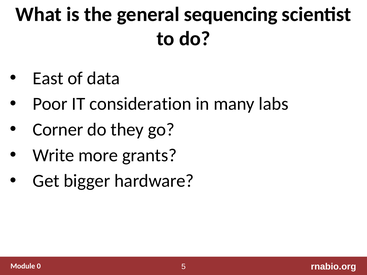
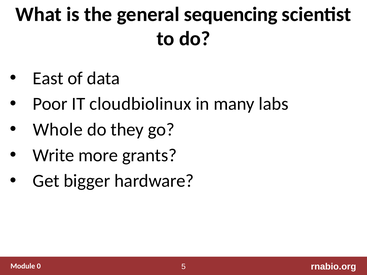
consideration: consideration -> cloudbiolinux
Corner: Corner -> Whole
